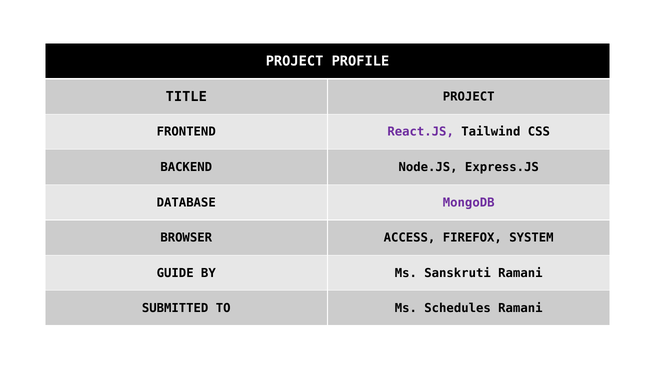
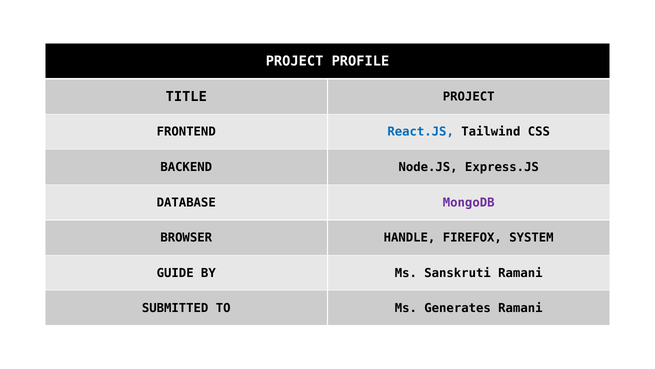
React.JS colour: purple -> blue
ACCESS: ACCESS -> HANDLE
Schedules: Schedules -> Generates
